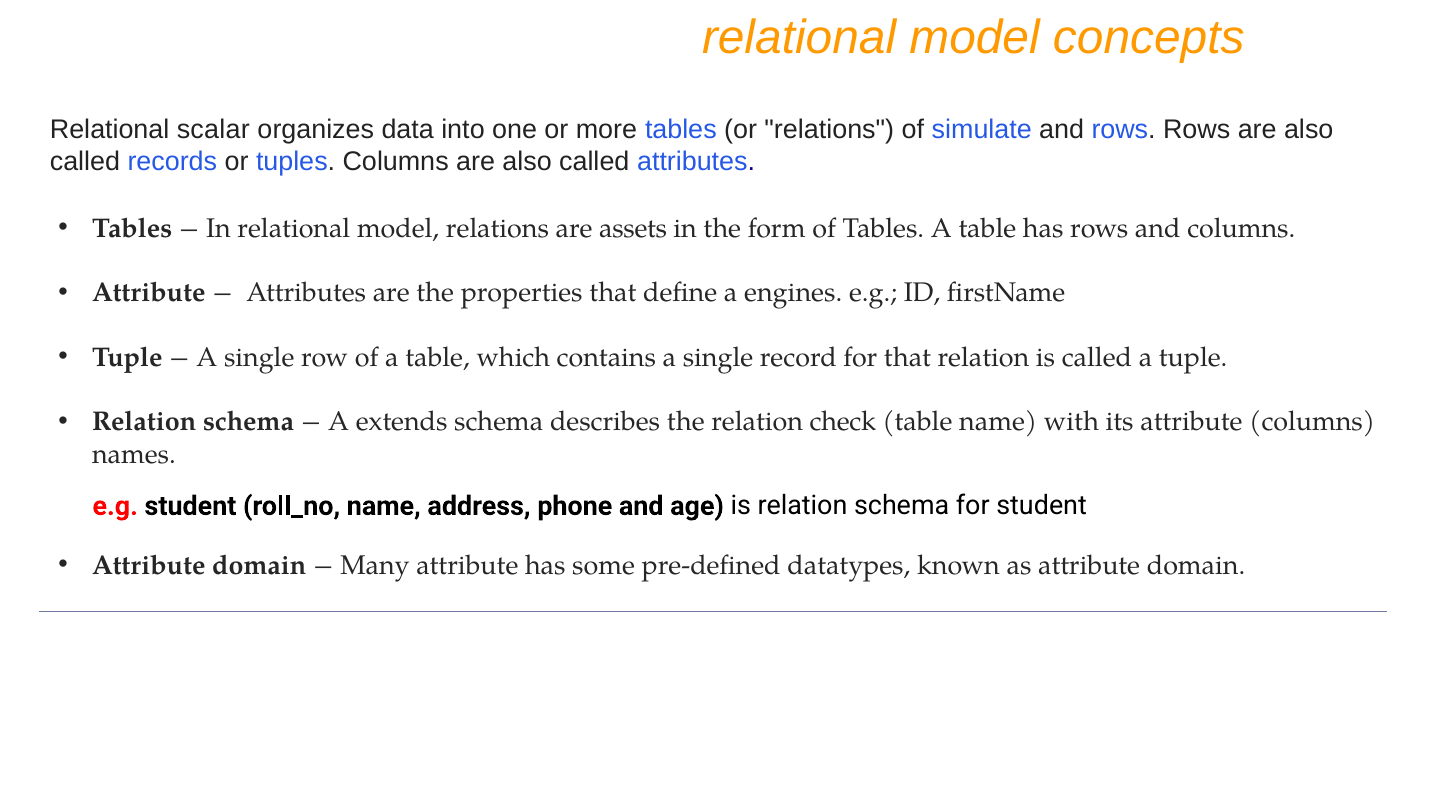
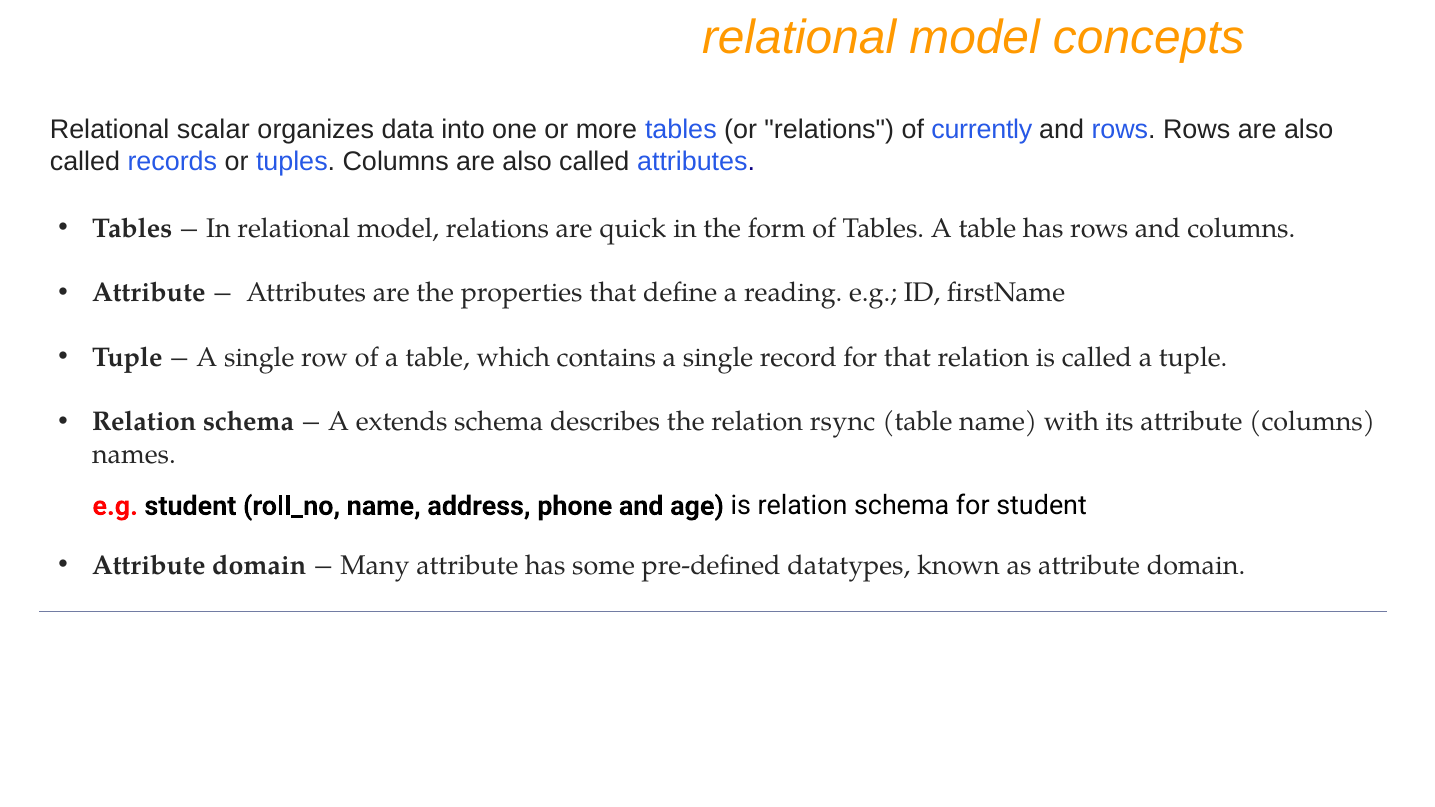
simulate: simulate -> currently
assets: assets -> quick
engines: engines -> reading
check: check -> rsync
